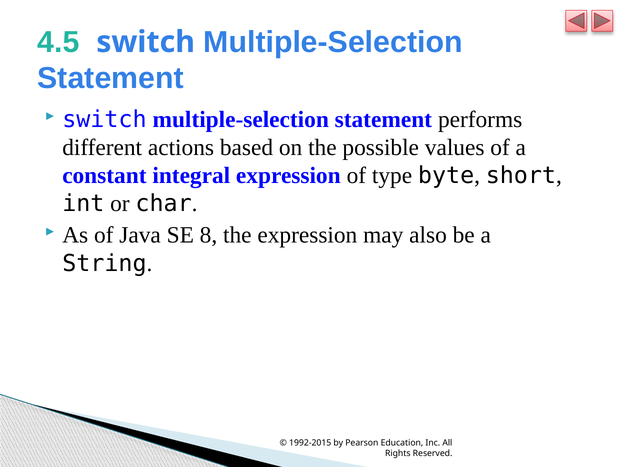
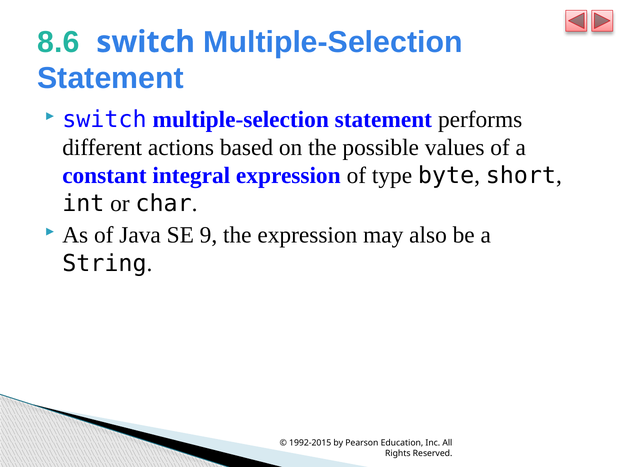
4.5: 4.5 -> 8.6
8: 8 -> 9
